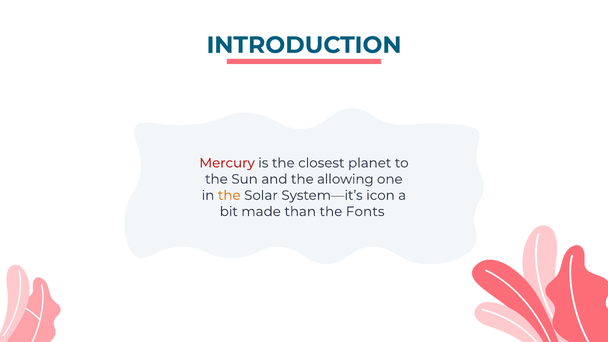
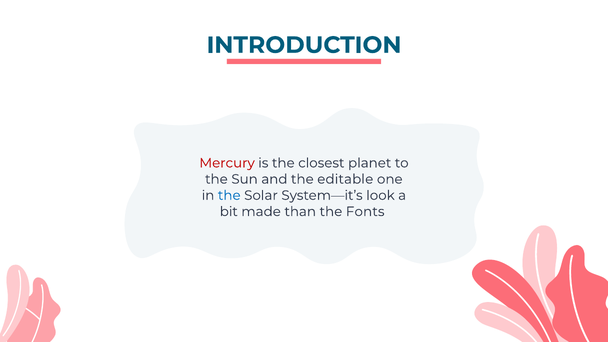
allowing: allowing -> editable
the at (229, 195) colour: orange -> blue
icon: icon -> look
